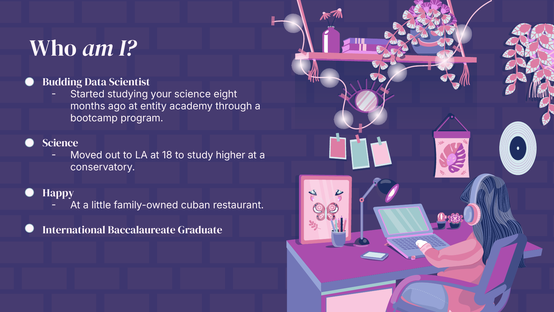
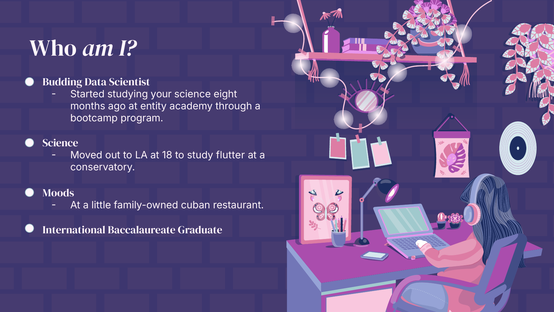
higher: higher -> flutter
Happy: Happy -> Moods
